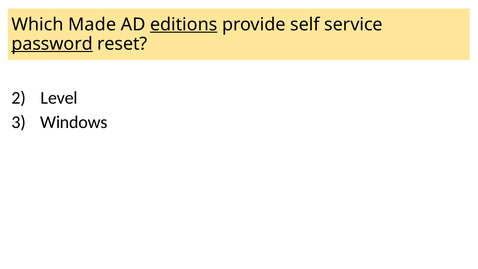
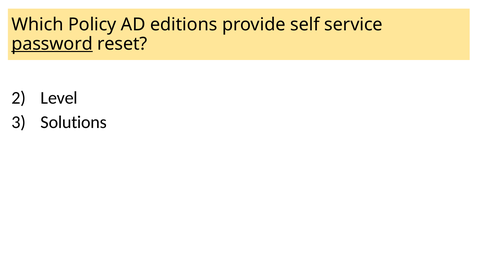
Made: Made -> Policy
editions underline: present -> none
Windows: Windows -> Solutions
